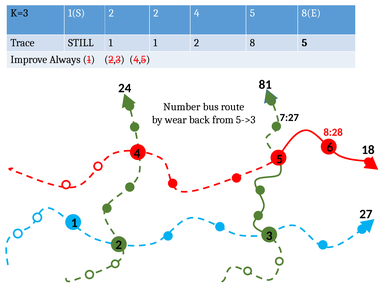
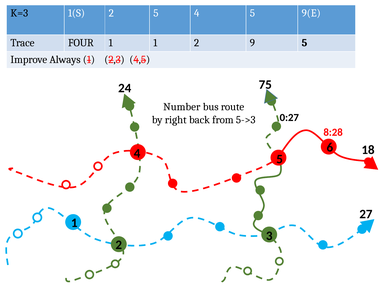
2 2: 2 -> 5
8(E: 8(E -> 9(E
STILL: STILL -> FOUR
8: 8 -> 9
81: 81 -> 75
7:27: 7:27 -> 0:27
wear: wear -> right
